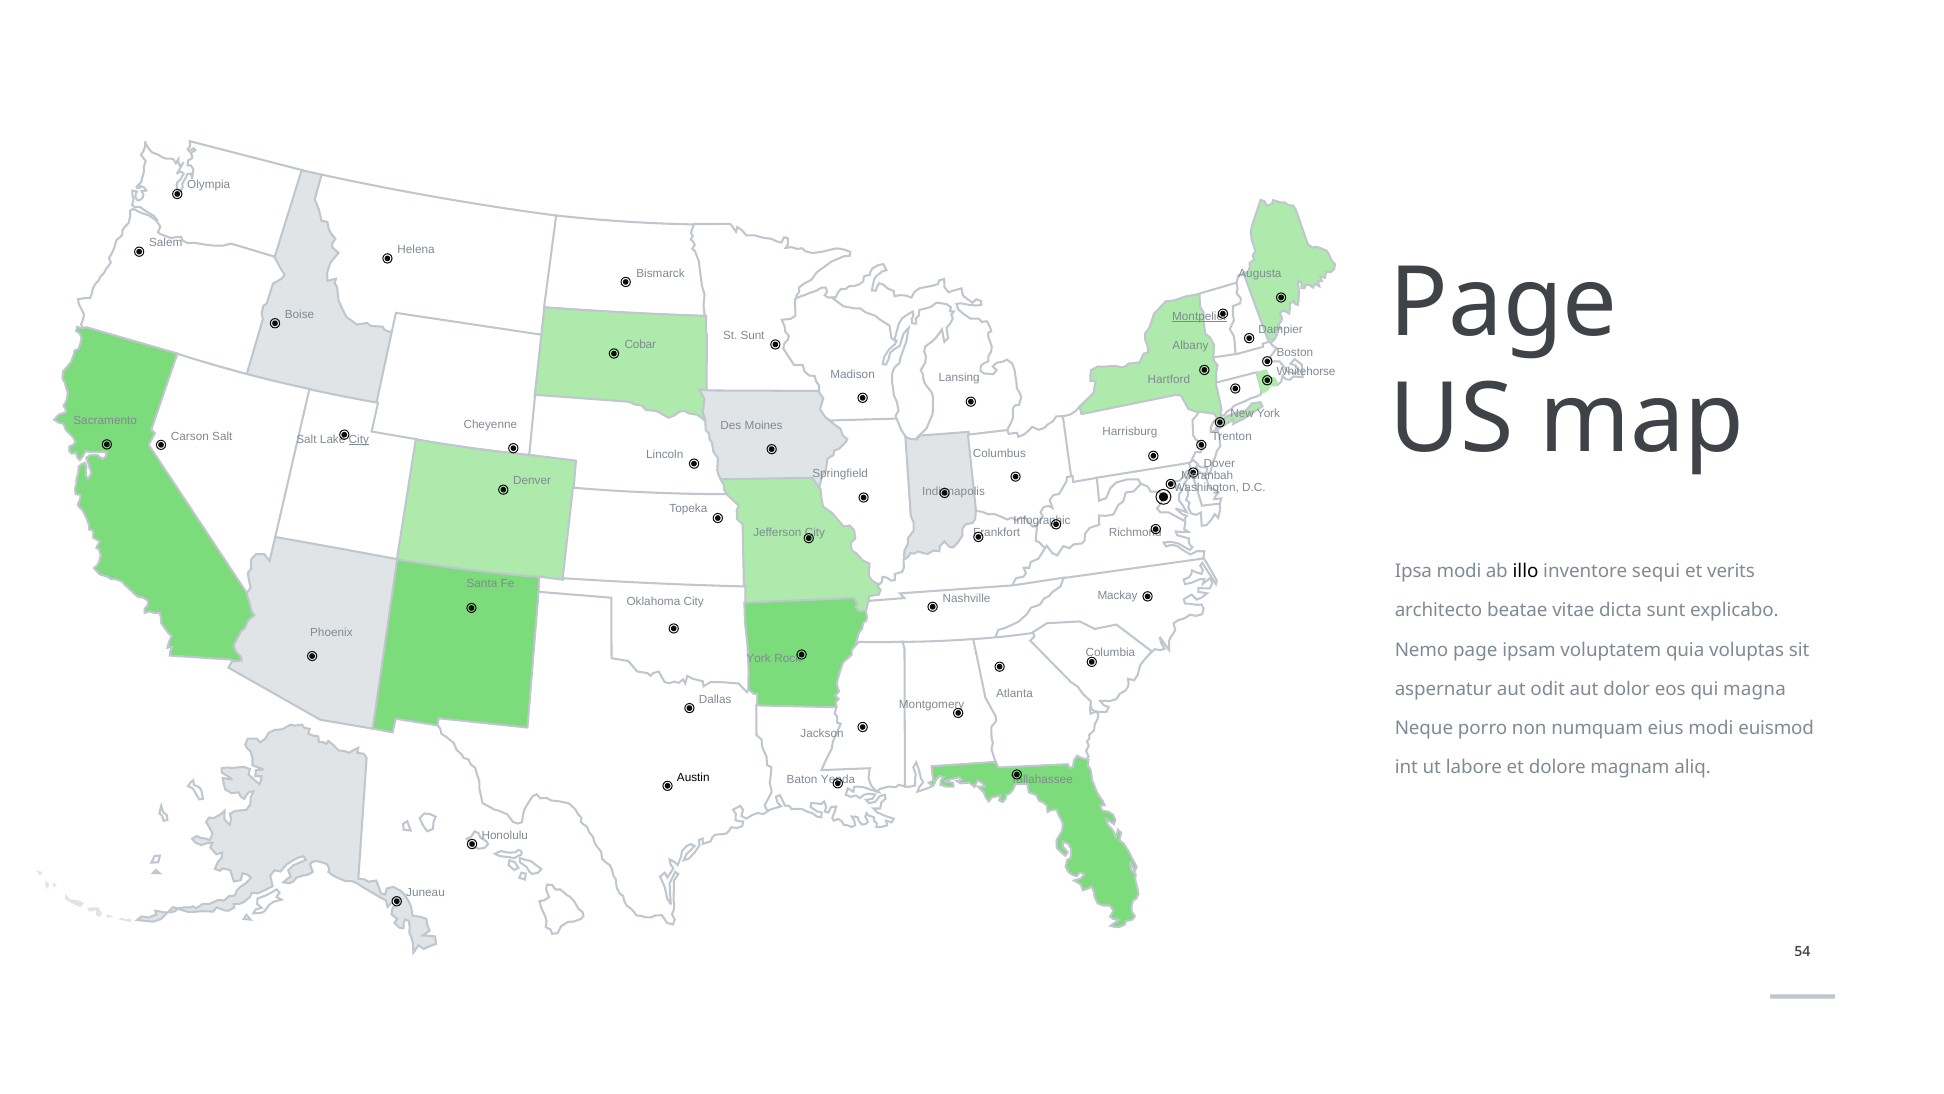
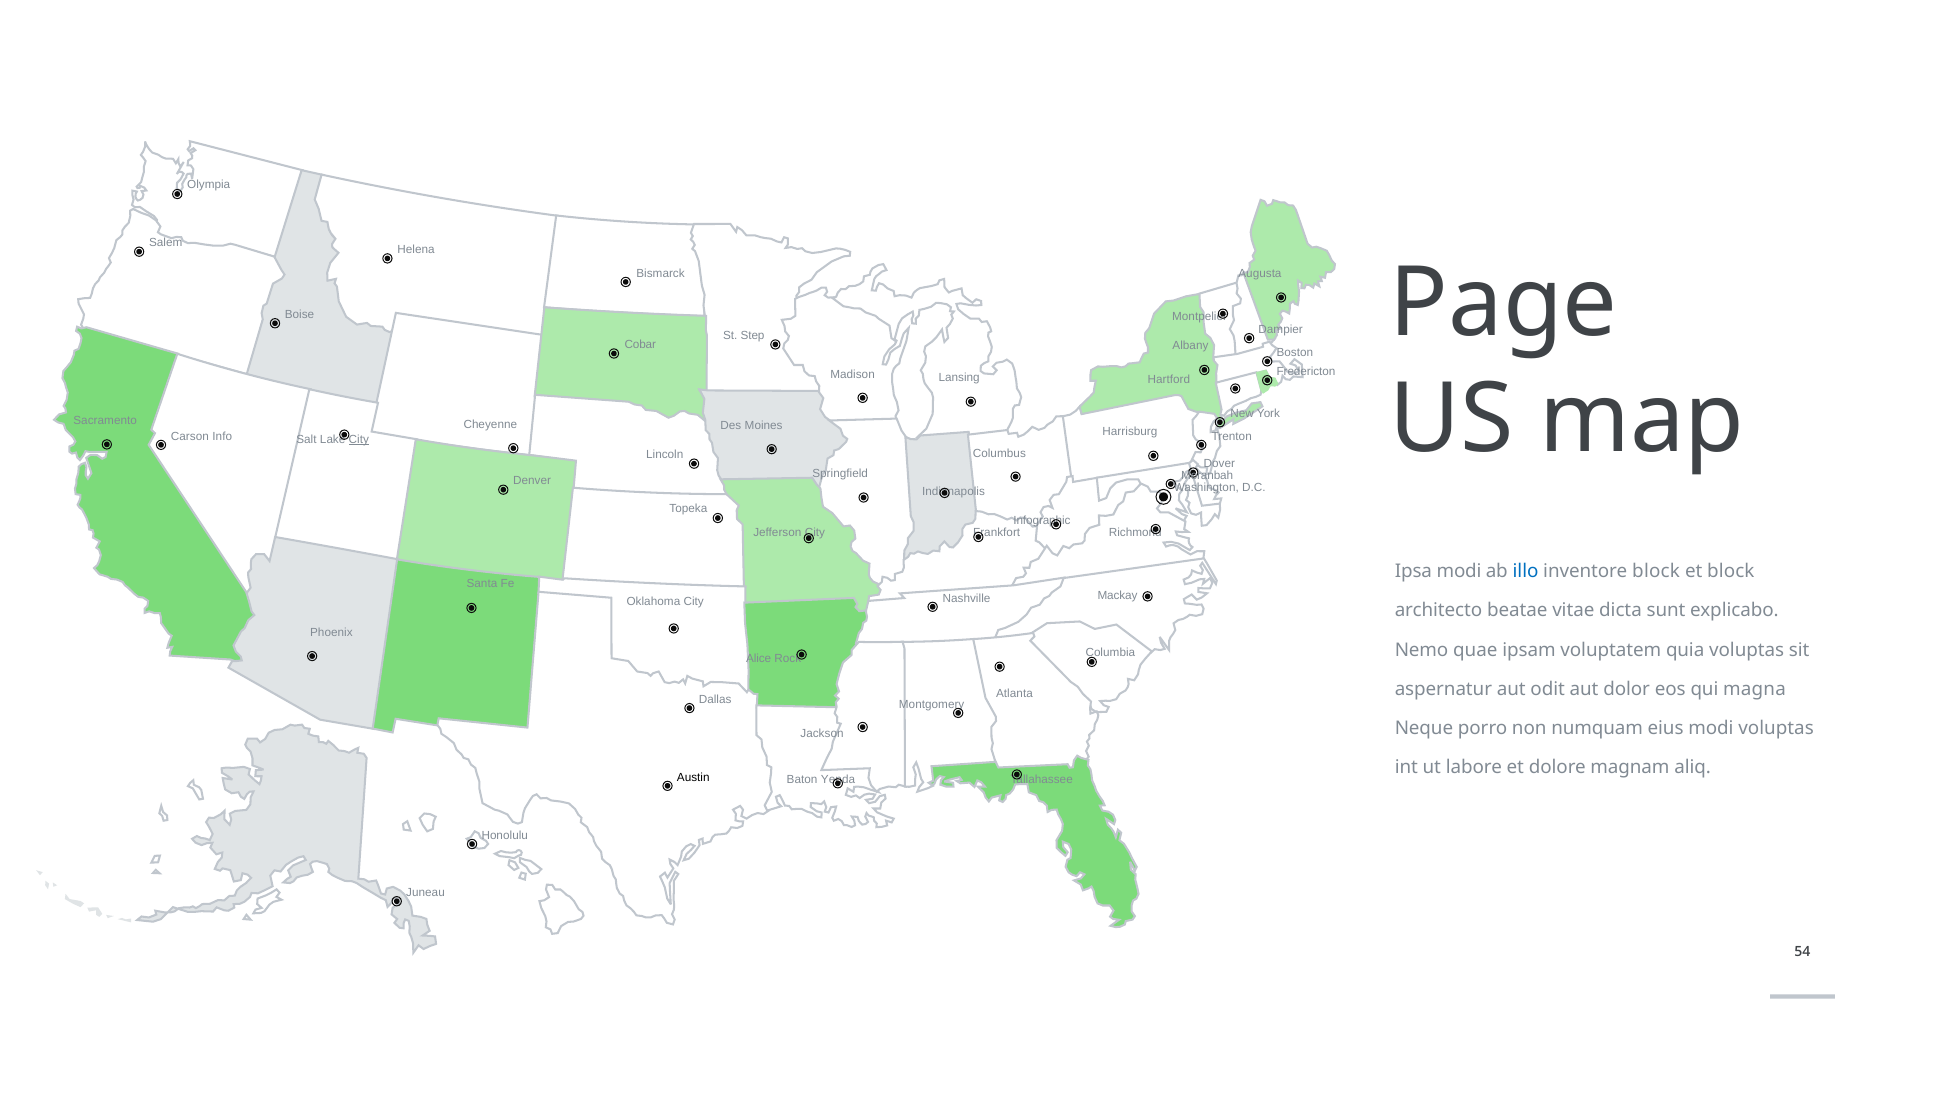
Montpelier underline: present -> none
St Sunt: Sunt -> Step
Whitehorse: Whitehorse -> Fredericton
Carson Salt: Salt -> Info
illo colour: black -> blue
inventore sequi: sequi -> block
et verits: verits -> block
Nemo page: page -> quae
York at (759, 658): York -> Alice
modi euismod: euismod -> voluptas
